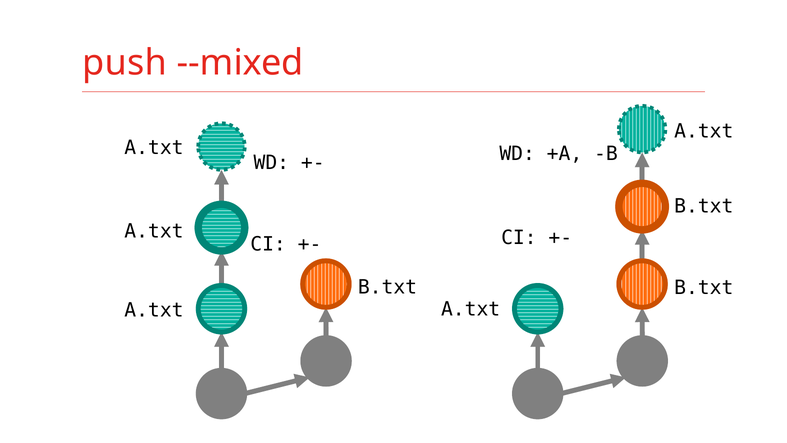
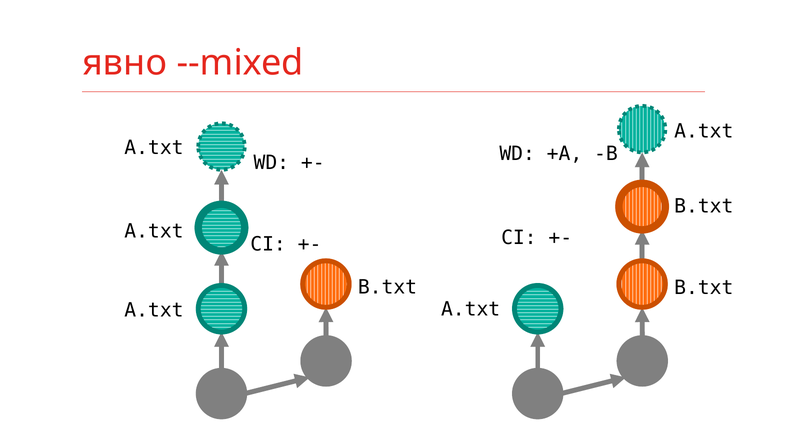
push: push -> явно
